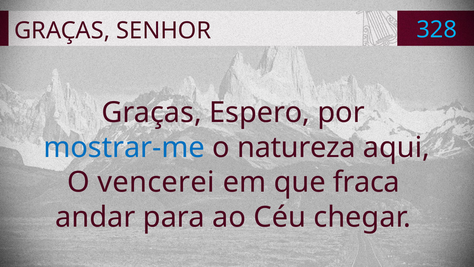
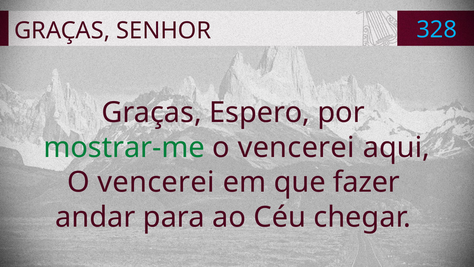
mostrar-me colour: blue -> green
natureza at (296, 147): natureza -> vencerei
fraca: fraca -> fazer
